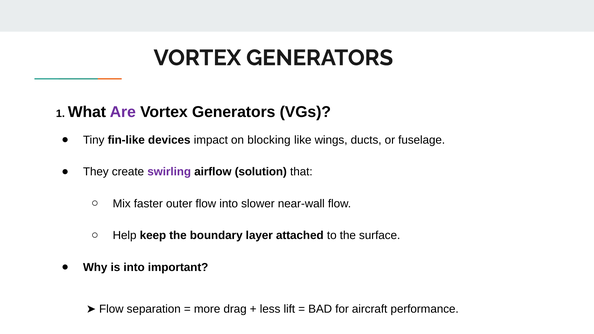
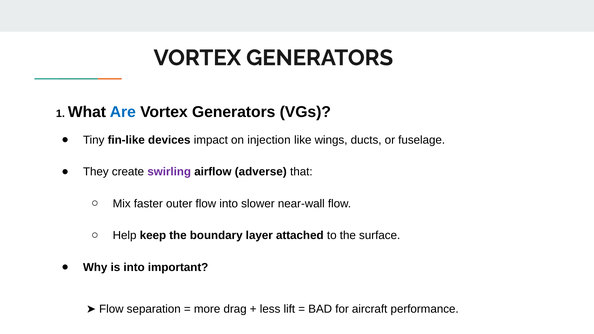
Are colour: purple -> blue
blocking: blocking -> injection
solution: solution -> adverse
